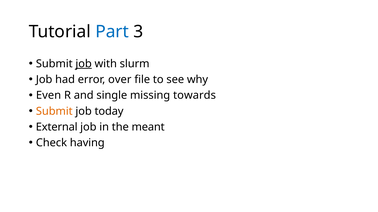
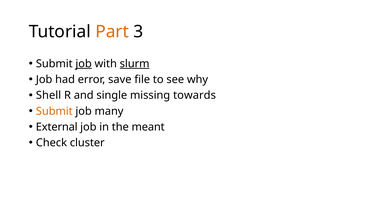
Part colour: blue -> orange
slurm underline: none -> present
over: over -> save
Even: Even -> Shell
today: today -> many
having: having -> cluster
